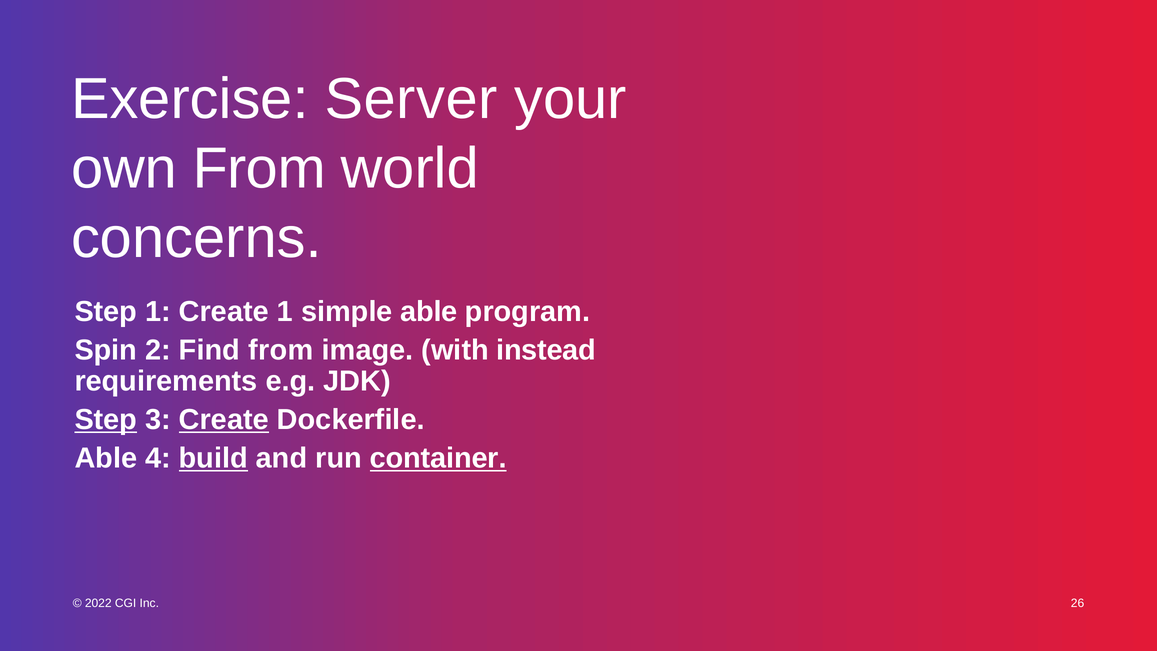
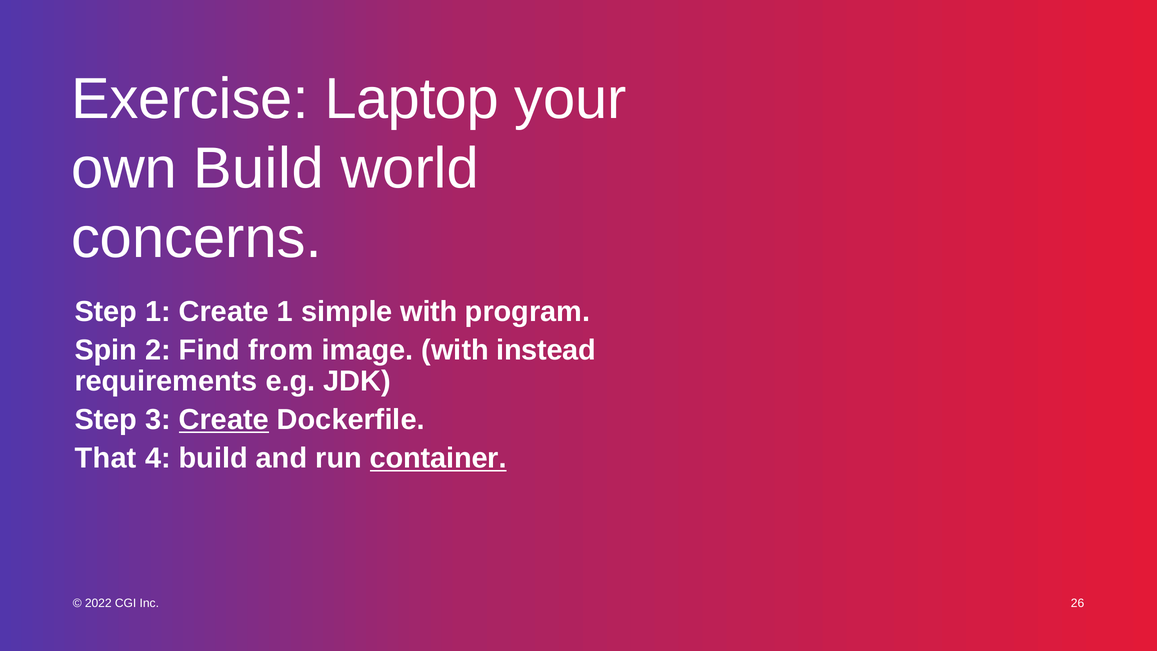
Server: Server -> Laptop
own From: From -> Build
simple able: able -> with
Step at (106, 420) underline: present -> none
Able at (106, 458): Able -> That
build at (213, 458) underline: present -> none
